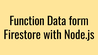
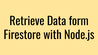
Function: Function -> Retrieve
